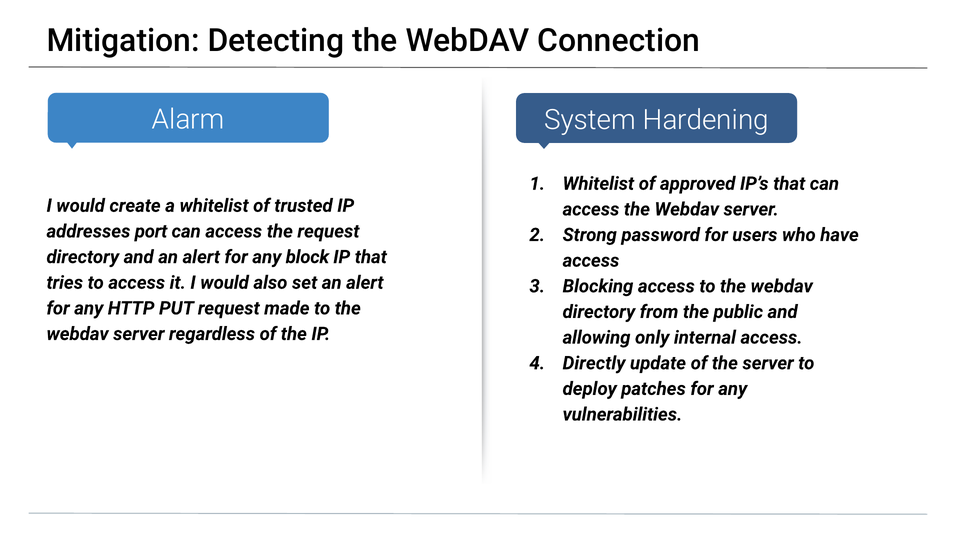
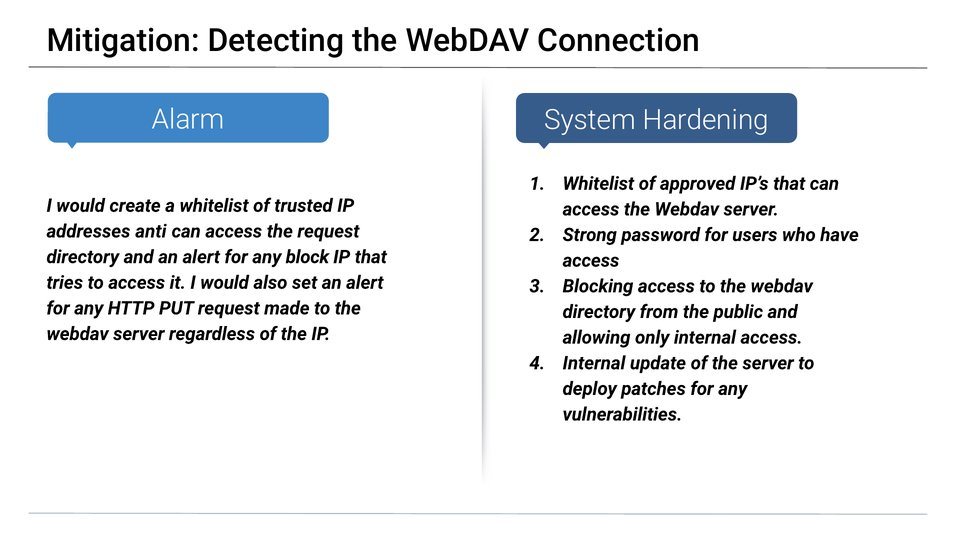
port: port -> anti
Directly at (594, 363): Directly -> Internal
